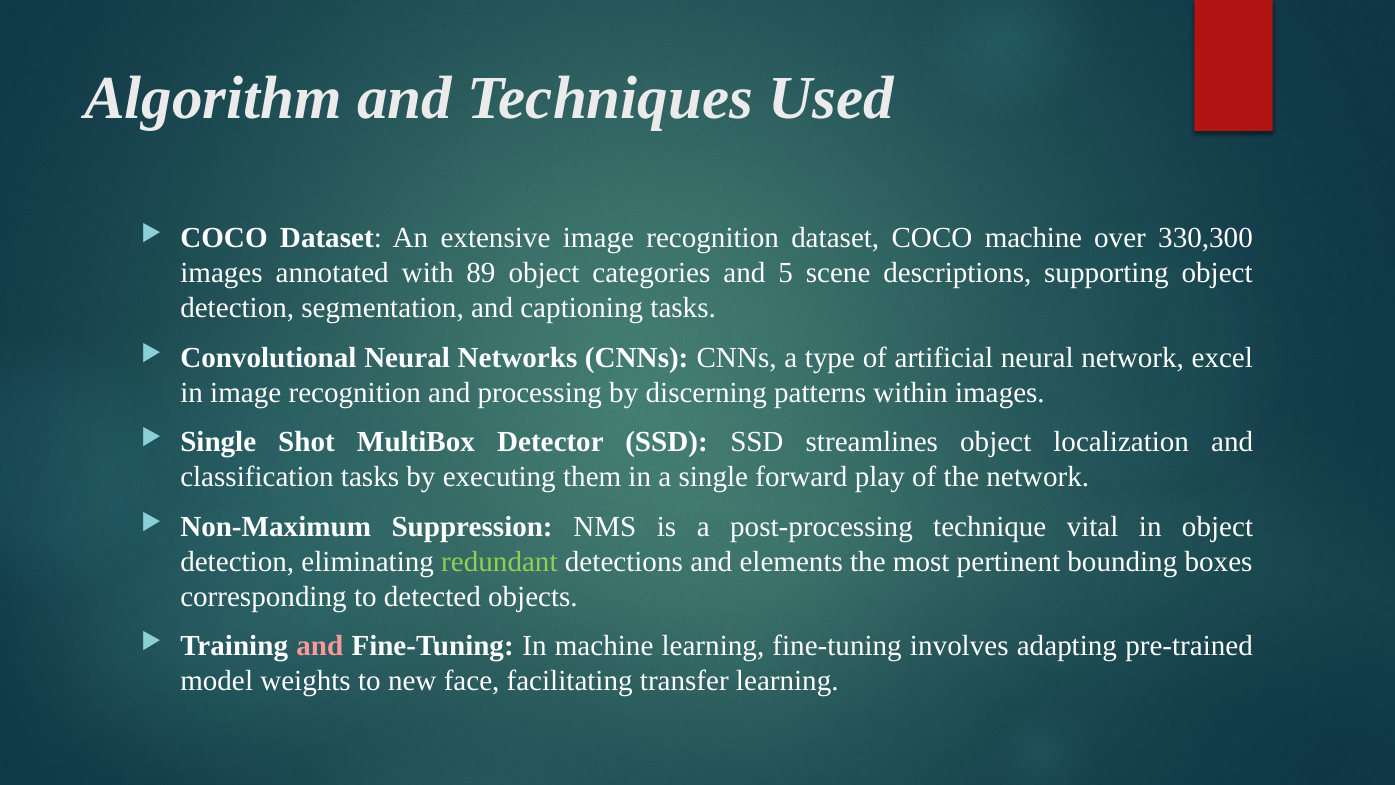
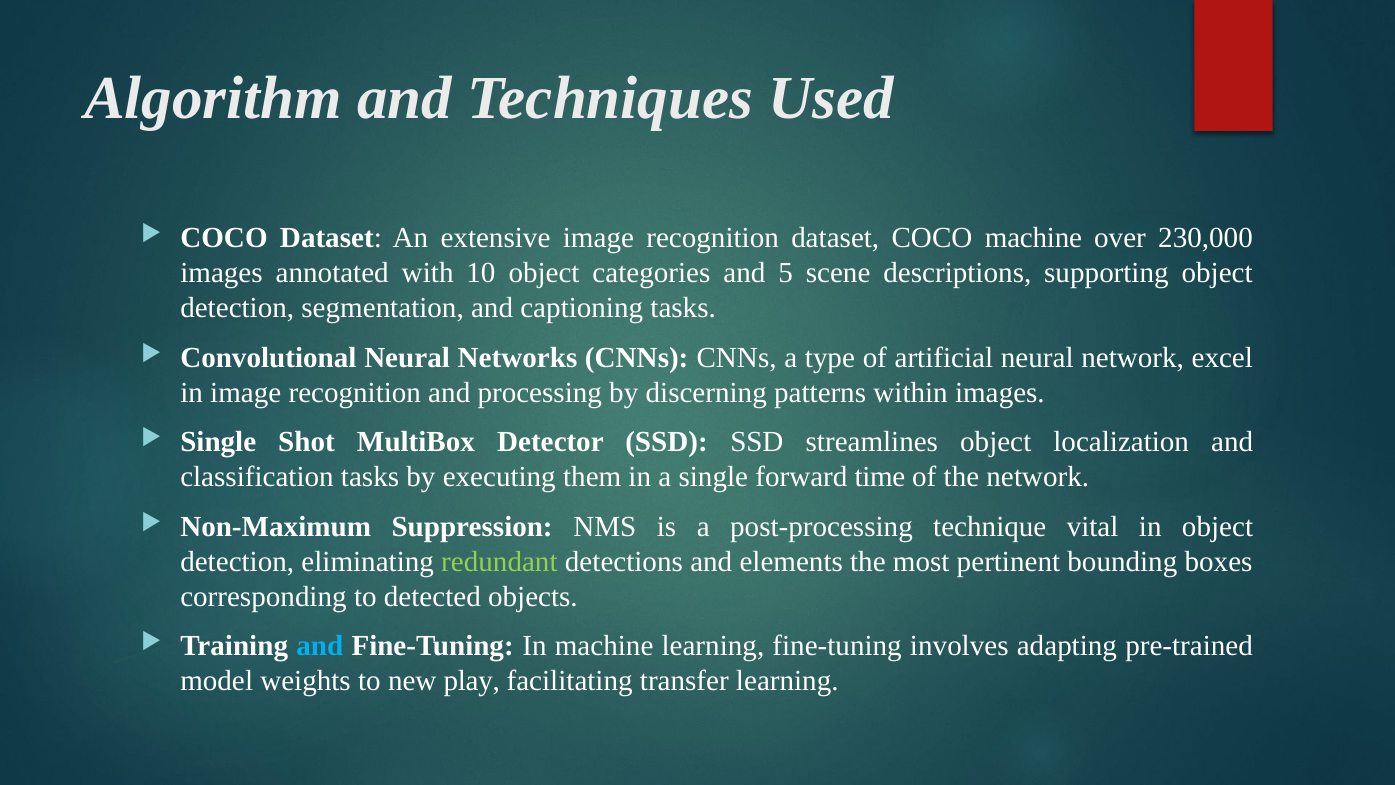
330,300: 330,300 -> 230,000
89: 89 -> 10
play: play -> time
and at (320, 646) colour: pink -> light blue
face: face -> play
